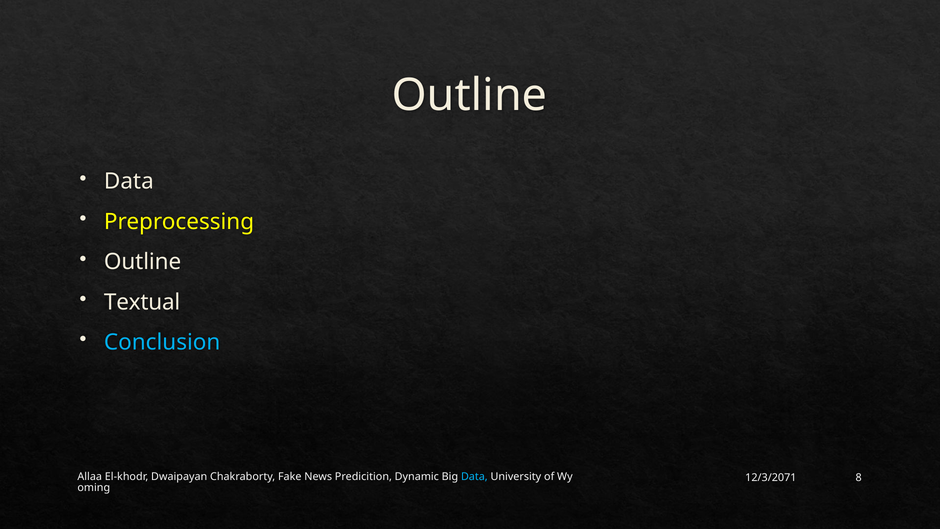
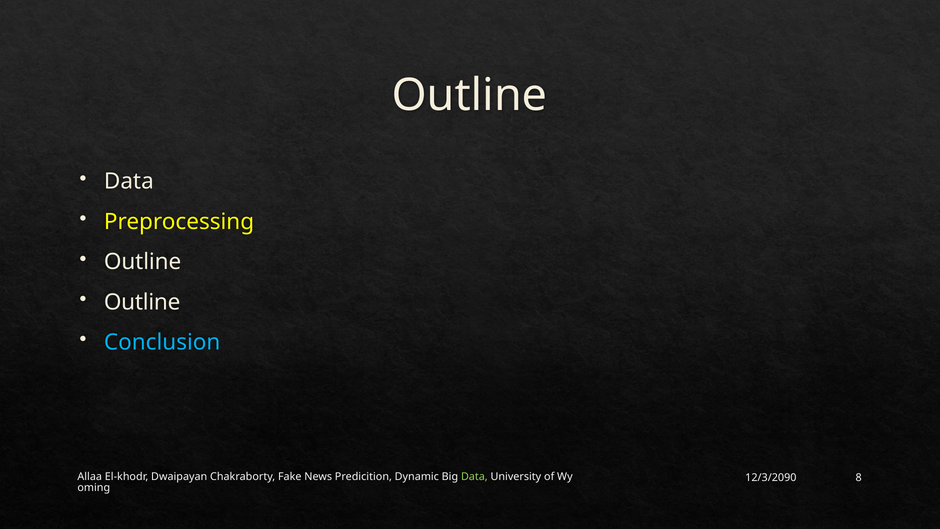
Textual at (142, 302): Textual -> Outline
Data at (474, 477) colour: light blue -> light green
12/3/2071: 12/3/2071 -> 12/3/2090
